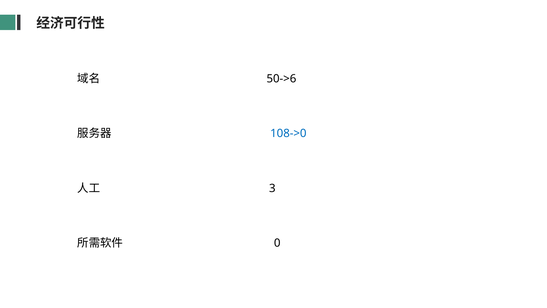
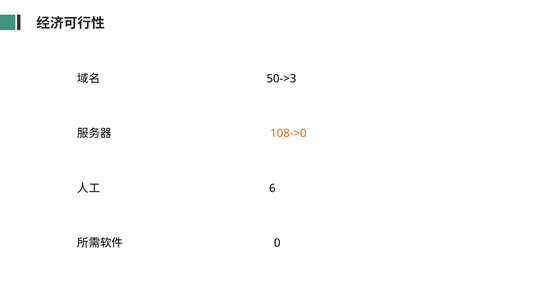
50->6: 50->6 -> 50->3
108->0 colour: blue -> orange
3: 3 -> 6
